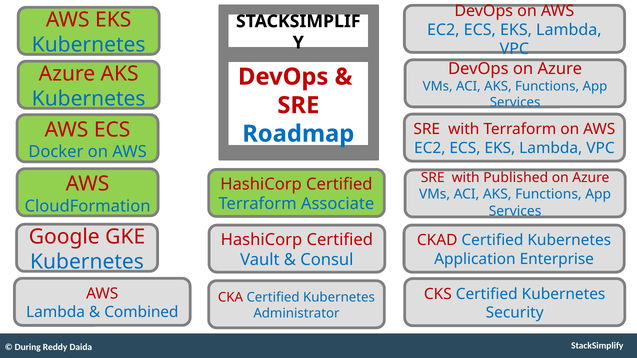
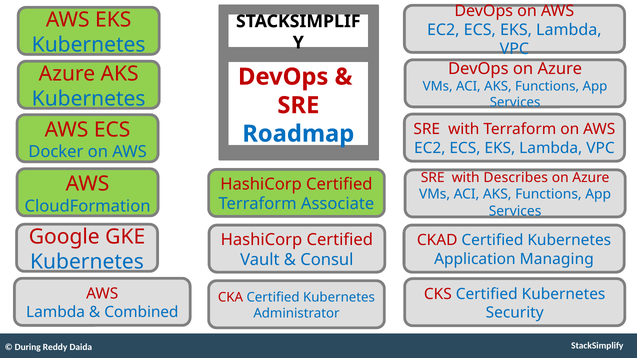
Published: Published -> Describes
Enterprise: Enterprise -> Managing
